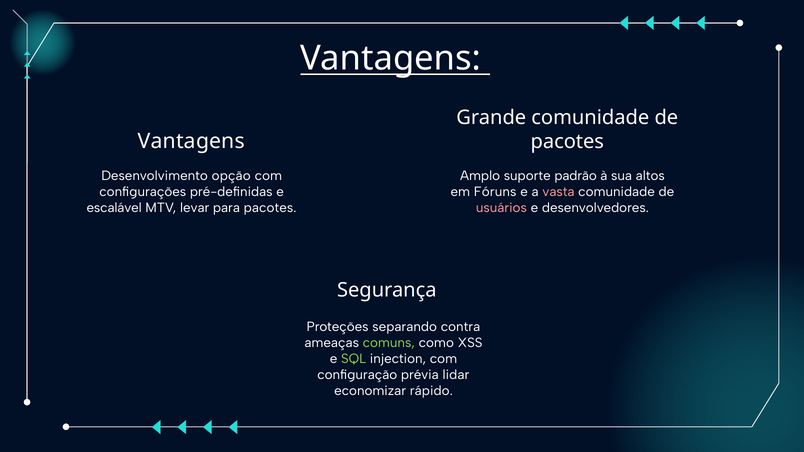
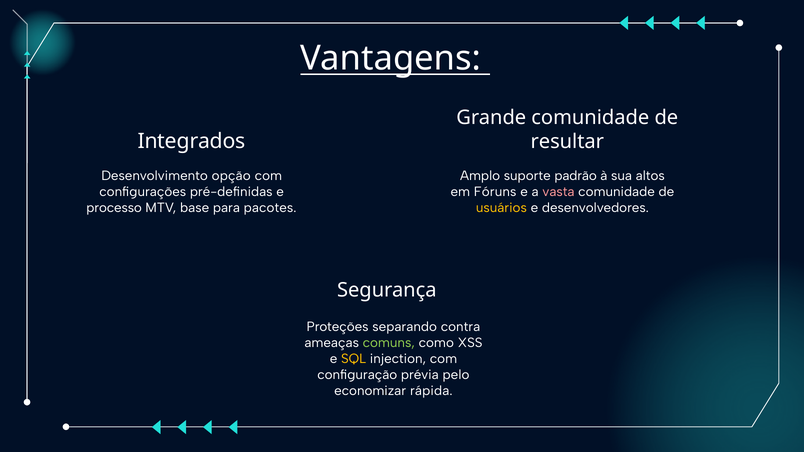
Vantagens at (191, 141): Vantagens -> Integrados
pacotes at (567, 142): pacotes -> resultar
escalável: escalável -> processo
levar: levar -> base
usuários colour: pink -> yellow
SQL colour: light green -> yellow
lidar: lidar -> pelo
rápido: rápido -> rápida
